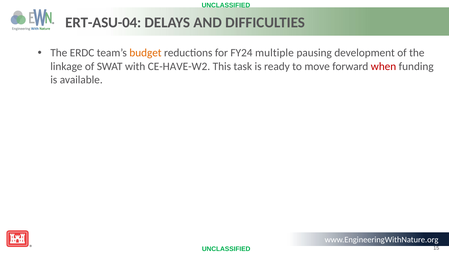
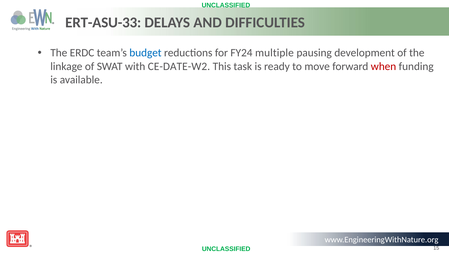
ERT-ASU-04: ERT-ASU-04 -> ERT-ASU-33
budget colour: orange -> blue
CE-HAVE-W2: CE-HAVE-W2 -> CE-DATE-W2
